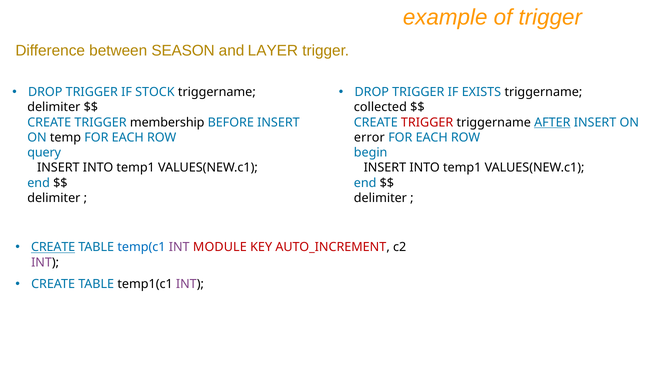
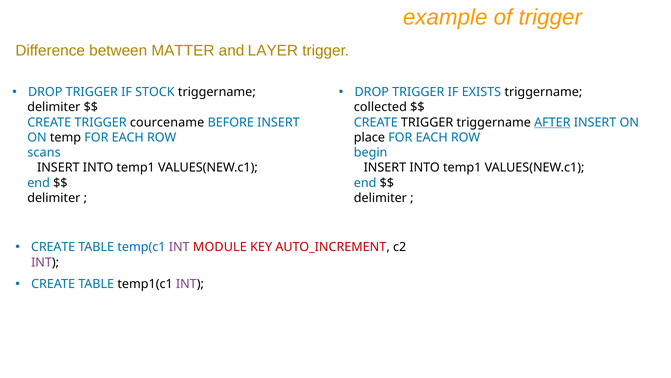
SEASON: SEASON -> MATTER
membership: membership -> courcename
TRIGGER at (427, 122) colour: red -> black
error: error -> place
query: query -> scans
CREATE at (53, 247) underline: present -> none
